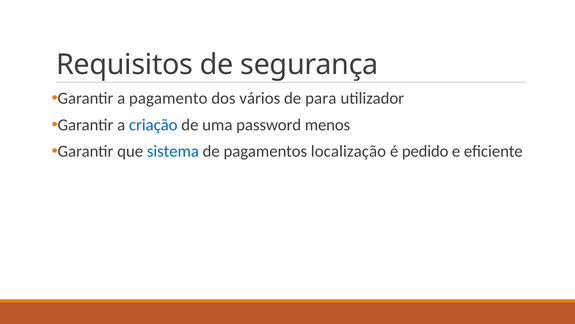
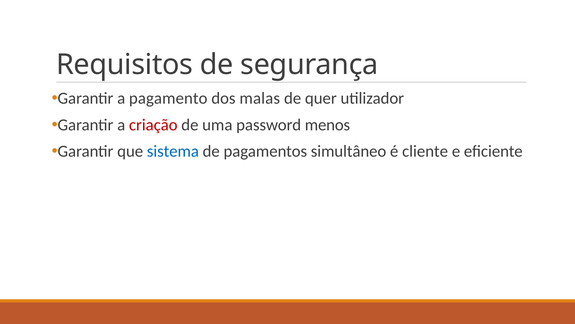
vários: vários -> malas
para: para -> quer
criação colour: blue -> red
localização: localização -> simultâneo
pedido: pedido -> cliente
